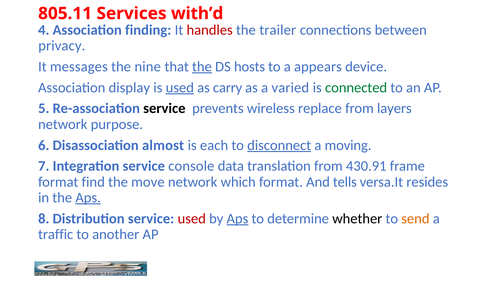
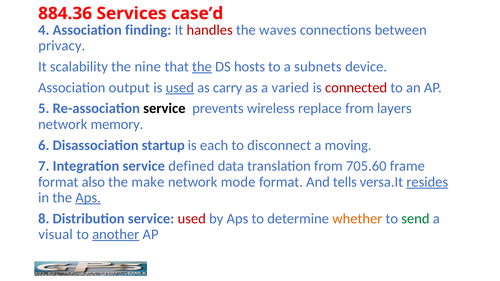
805.11: 805.11 -> 884.36
with’d: with’d -> case’d
trailer: trailer -> waves
messages: messages -> scalability
appears: appears -> subnets
display: display -> output
connected colour: green -> red
purpose: purpose -> memory
almost: almost -> startup
disconnect underline: present -> none
console: console -> defined
430.91: 430.91 -> 705.60
find: find -> also
move: move -> make
which: which -> mode
resides underline: none -> present
Aps at (237, 219) underline: present -> none
whether colour: black -> orange
send colour: orange -> green
traffic: traffic -> visual
another underline: none -> present
